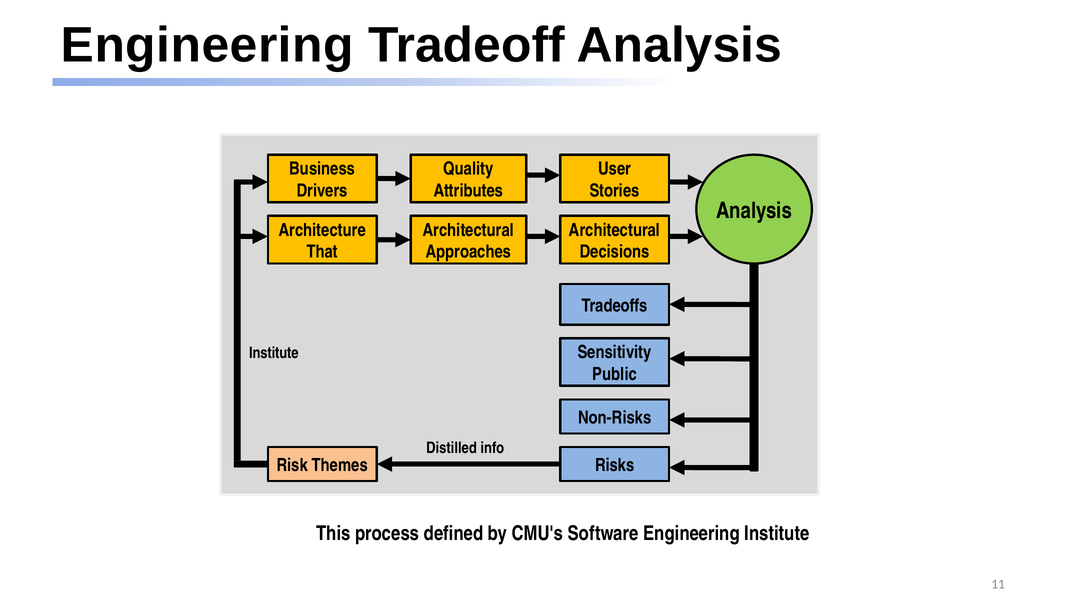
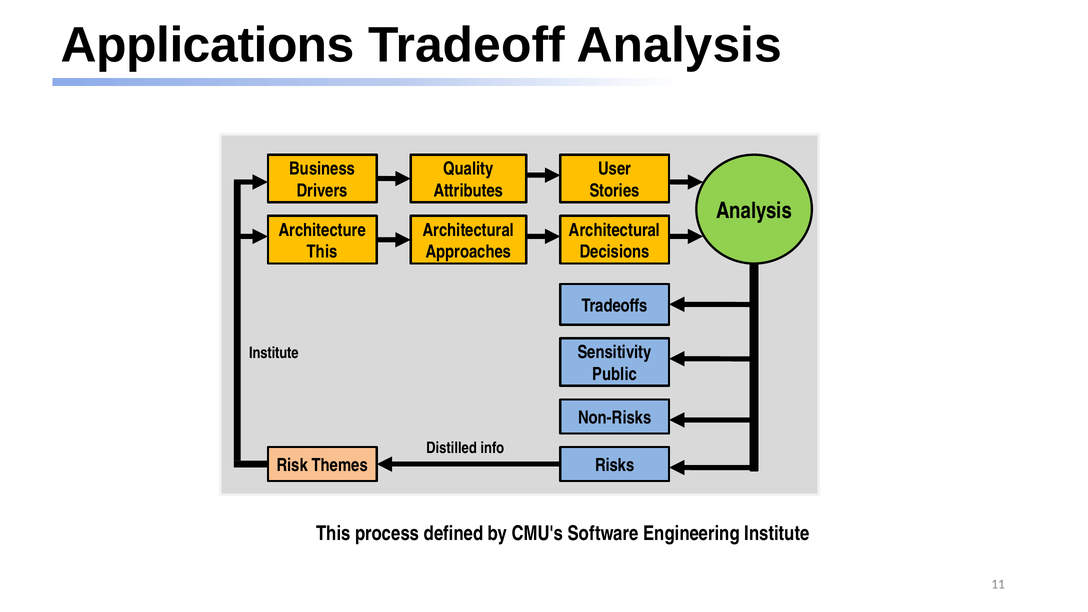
Engineering at (207, 45): Engineering -> Applications
That at (322, 252): That -> This
